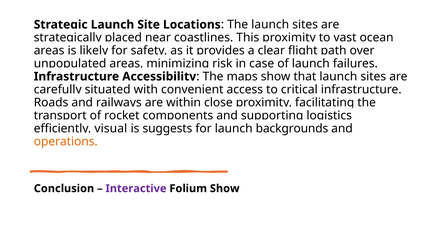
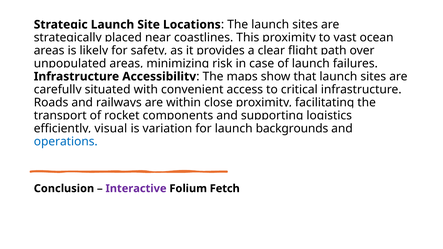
suggests: suggests -> variation
operations colour: orange -> blue
Folium Show: Show -> Fetch
